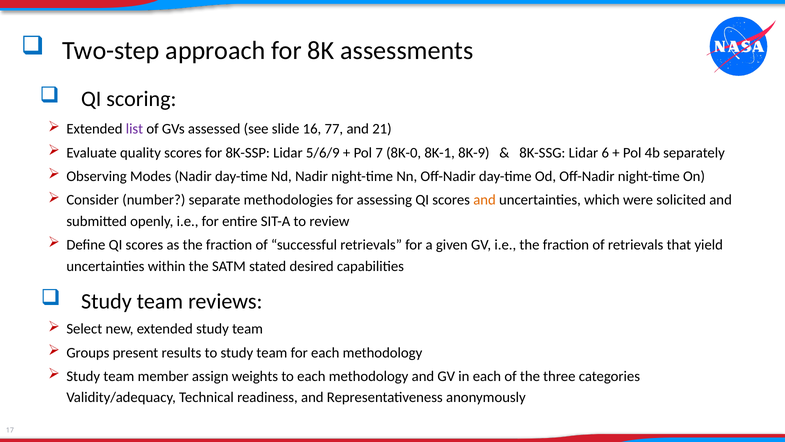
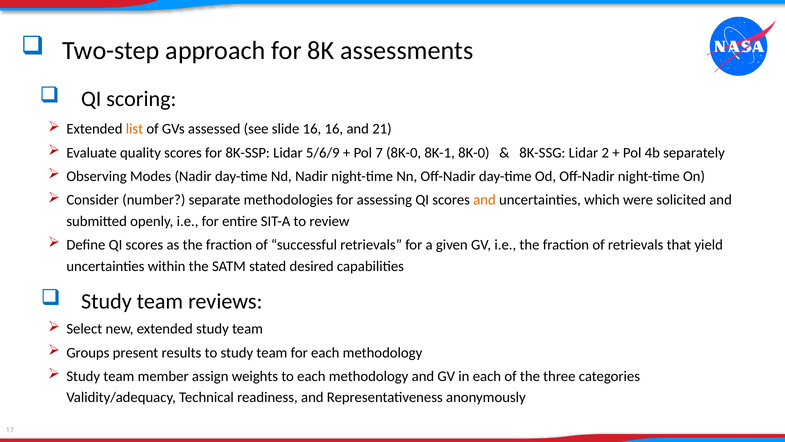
list colour: purple -> orange
16 77: 77 -> 16
8K-1 8K-9: 8K-9 -> 8K-0
6: 6 -> 2
